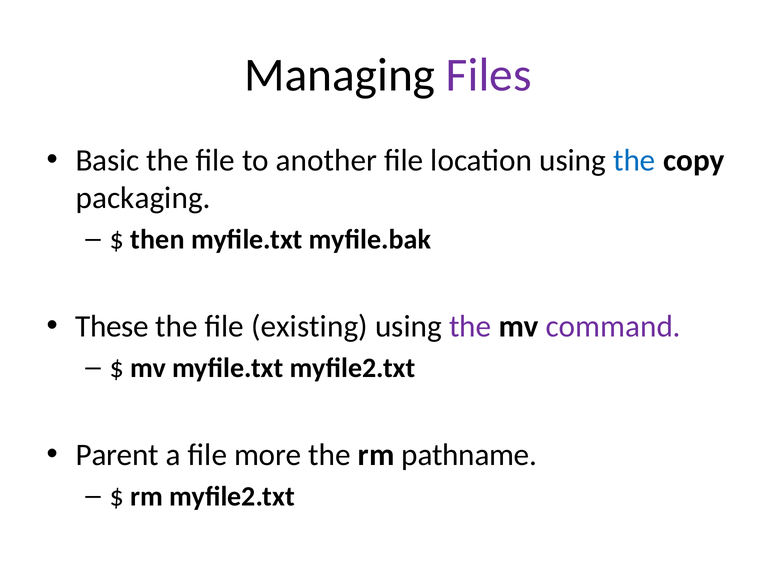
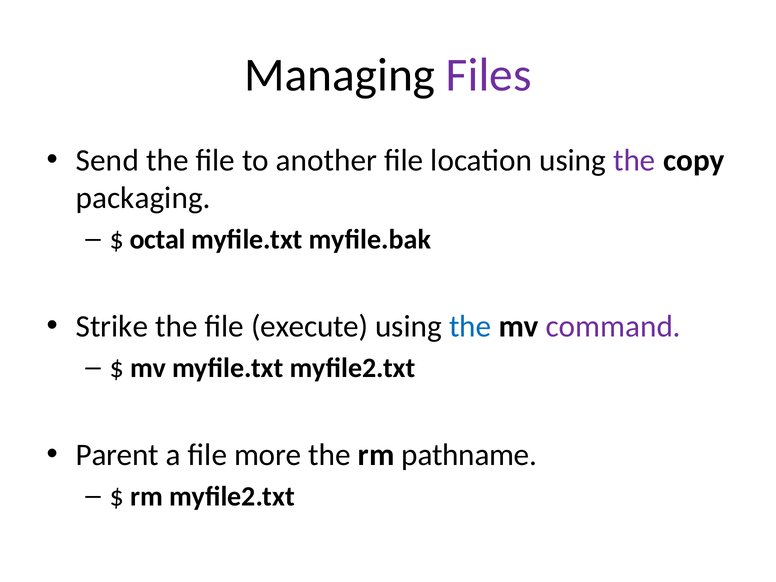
Basic: Basic -> Send
the at (634, 161) colour: blue -> purple
then: then -> octal
These: These -> Strike
existing: existing -> execute
the at (470, 327) colour: purple -> blue
